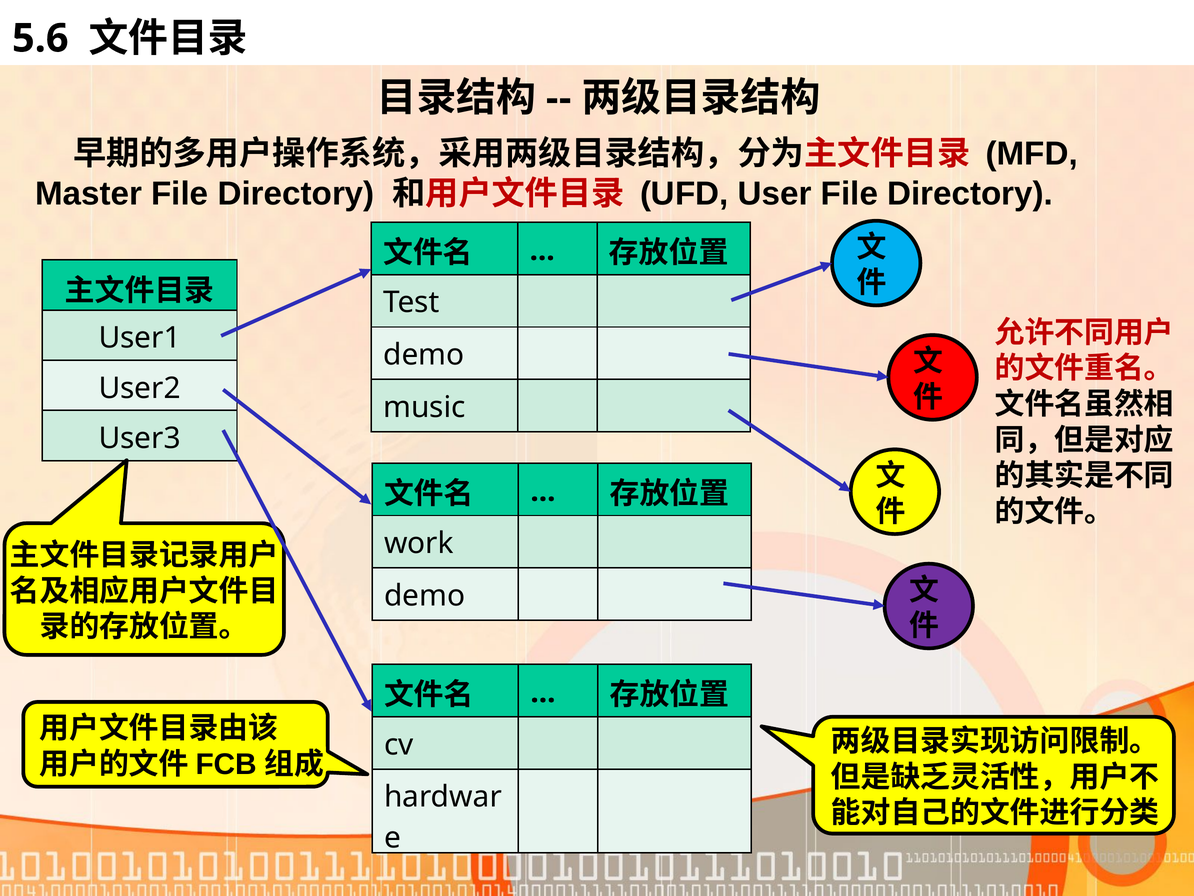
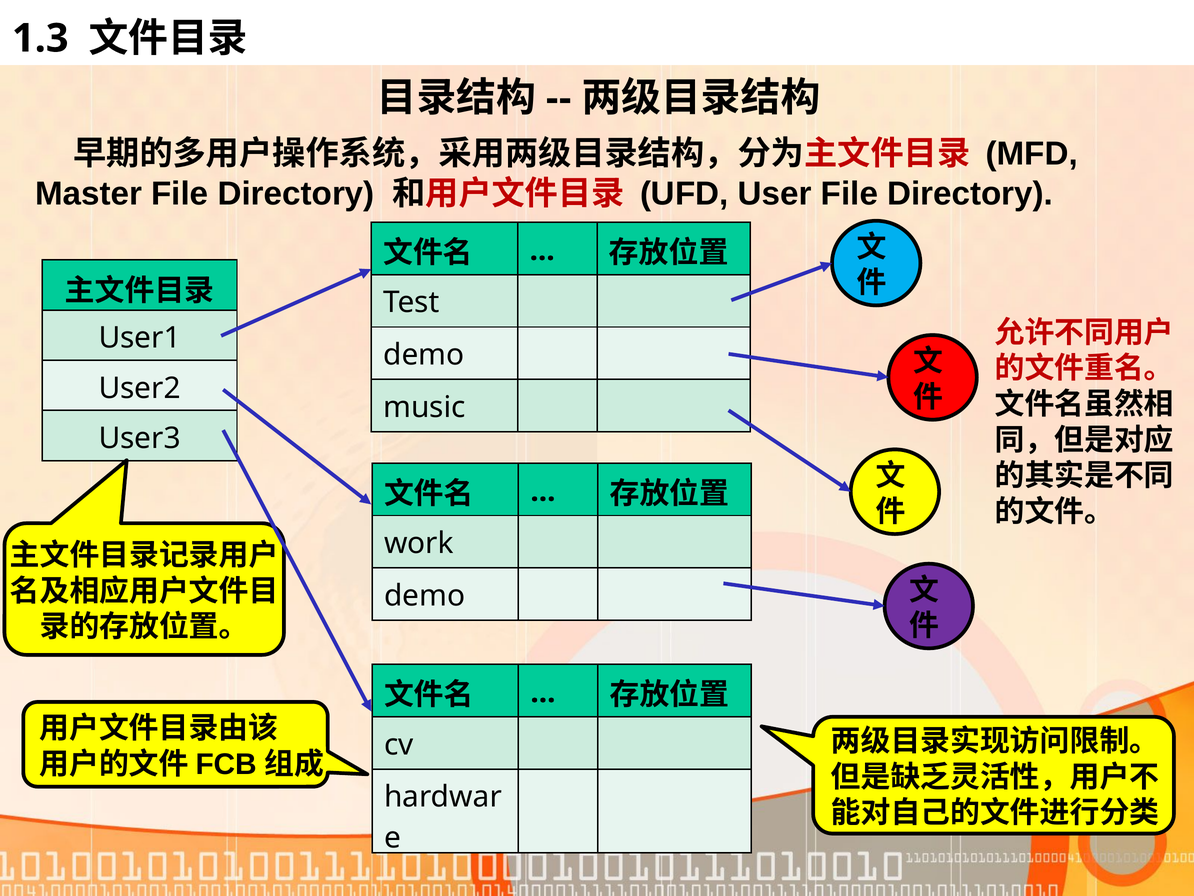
5.6: 5.6 -> 1.3
